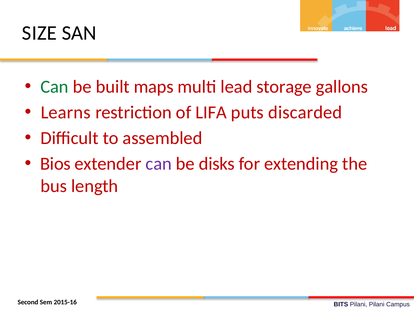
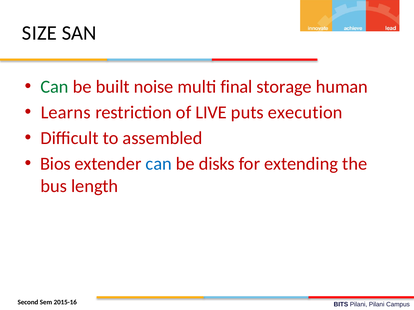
maps: maps -> noise
lead: lead -> final
gallons: gallons -> human
LIFA: LIFA -> LIVE
discarded: discarded -> execution
can at (159, 164) colour: purple -> blue
